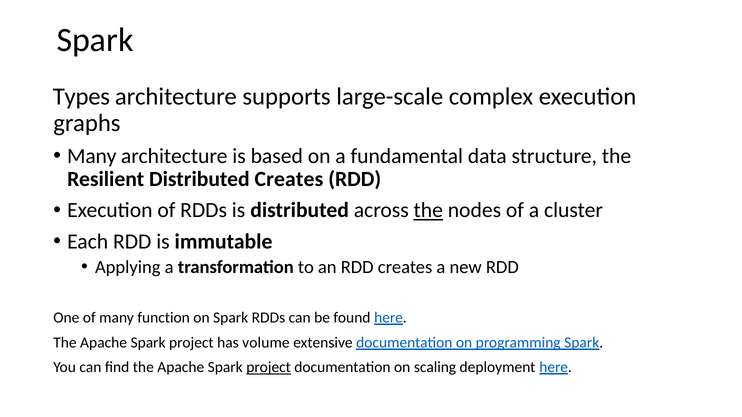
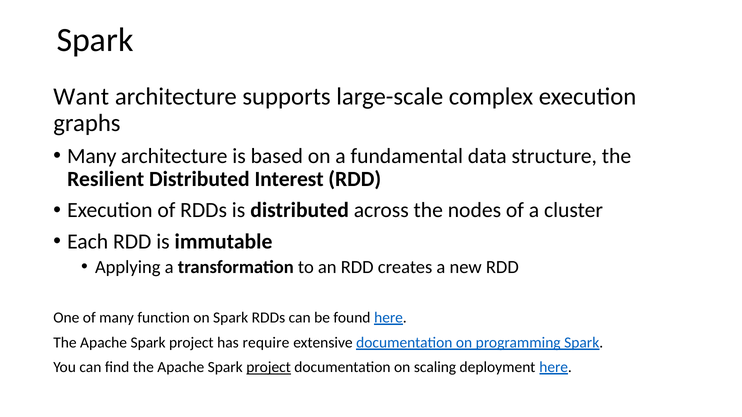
Types: Types -> Want
Distributed Creates: Creates -> Interest
the at (428, 211) underline: present -> none
volume: volume -> require
